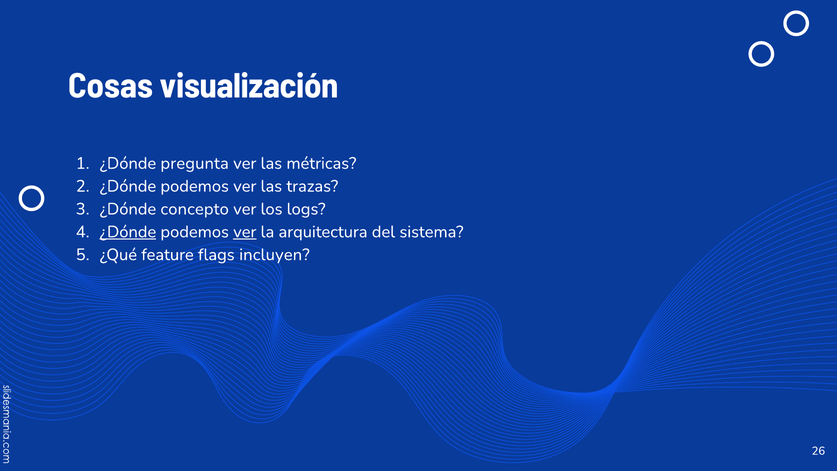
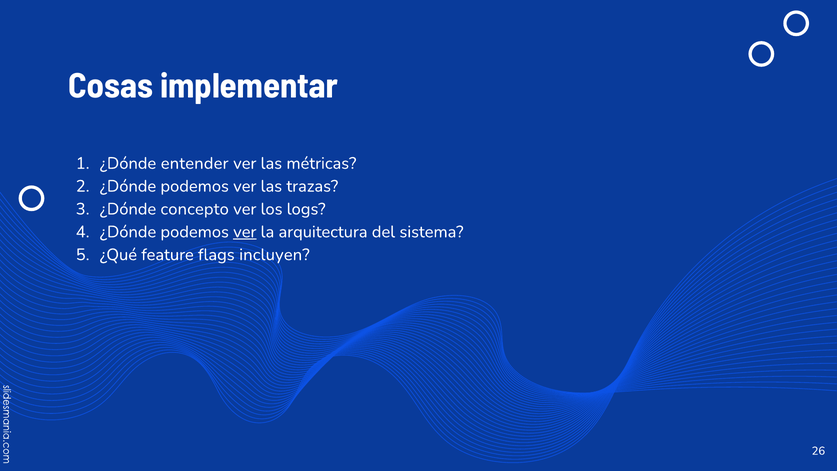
visualización: visualización -> implementar
pregunta: pregunta -> entender
¿Dónde at (128, 232) underline: present -> none
